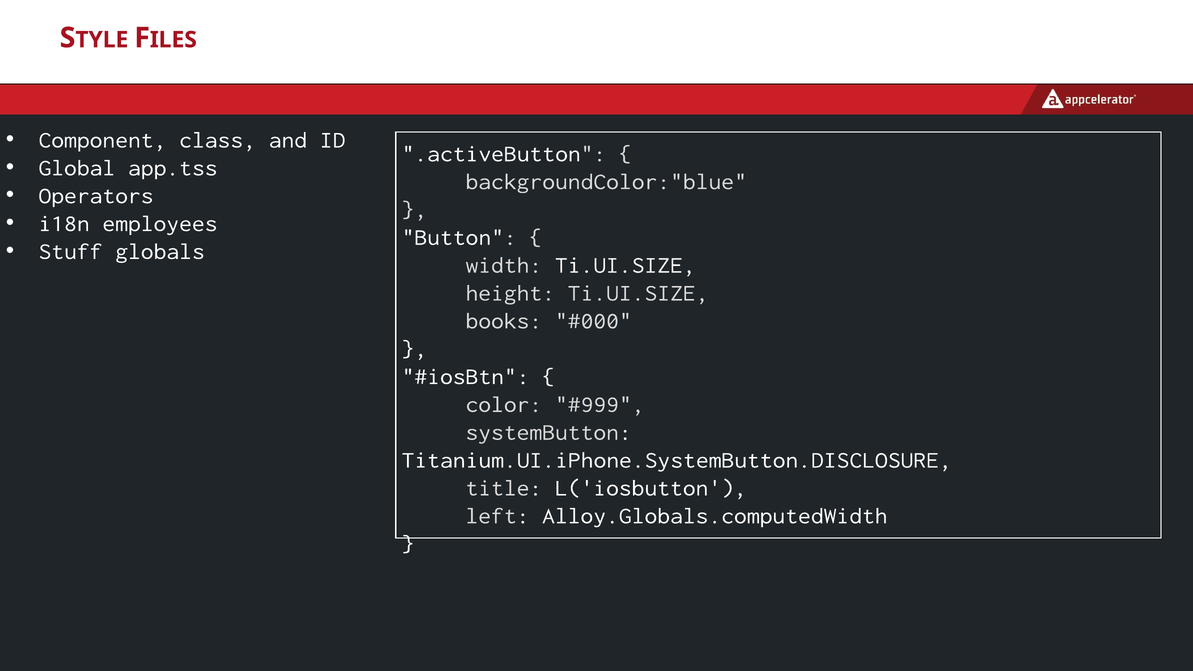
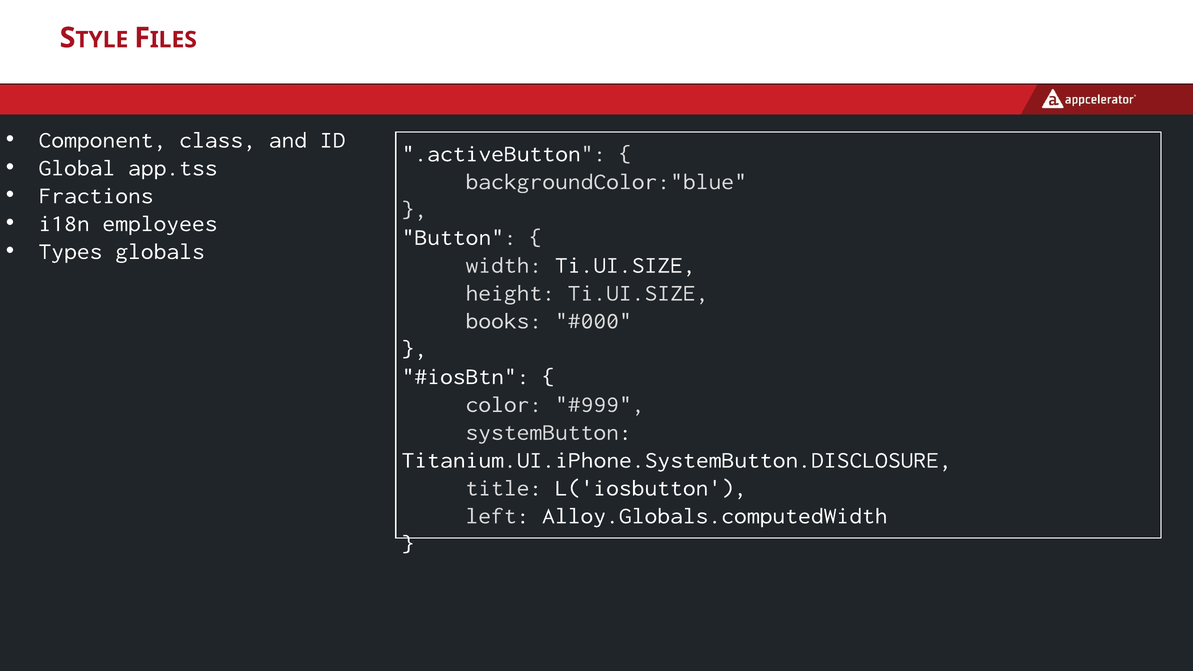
Operators: Operators -> Fractions
Stuff: Stuff -> Types
